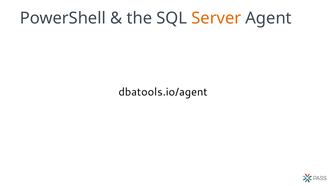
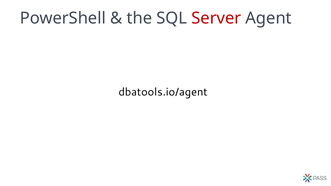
Server colour: orange -> red
